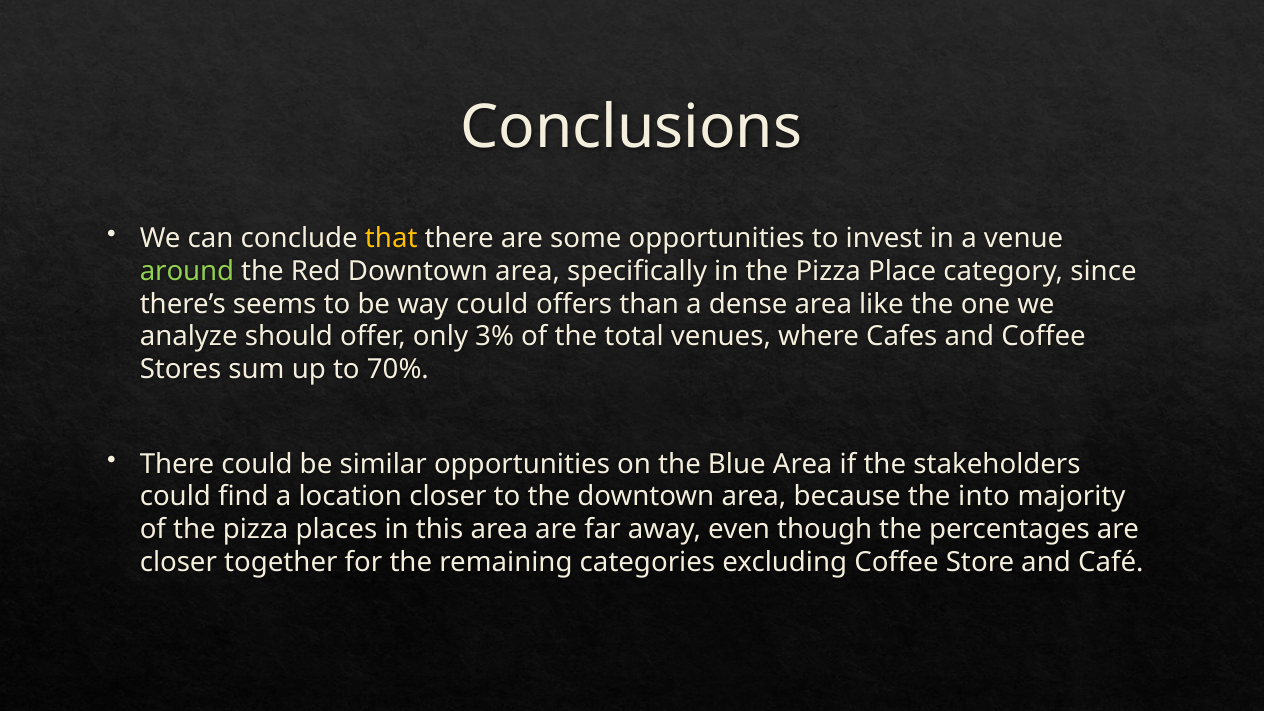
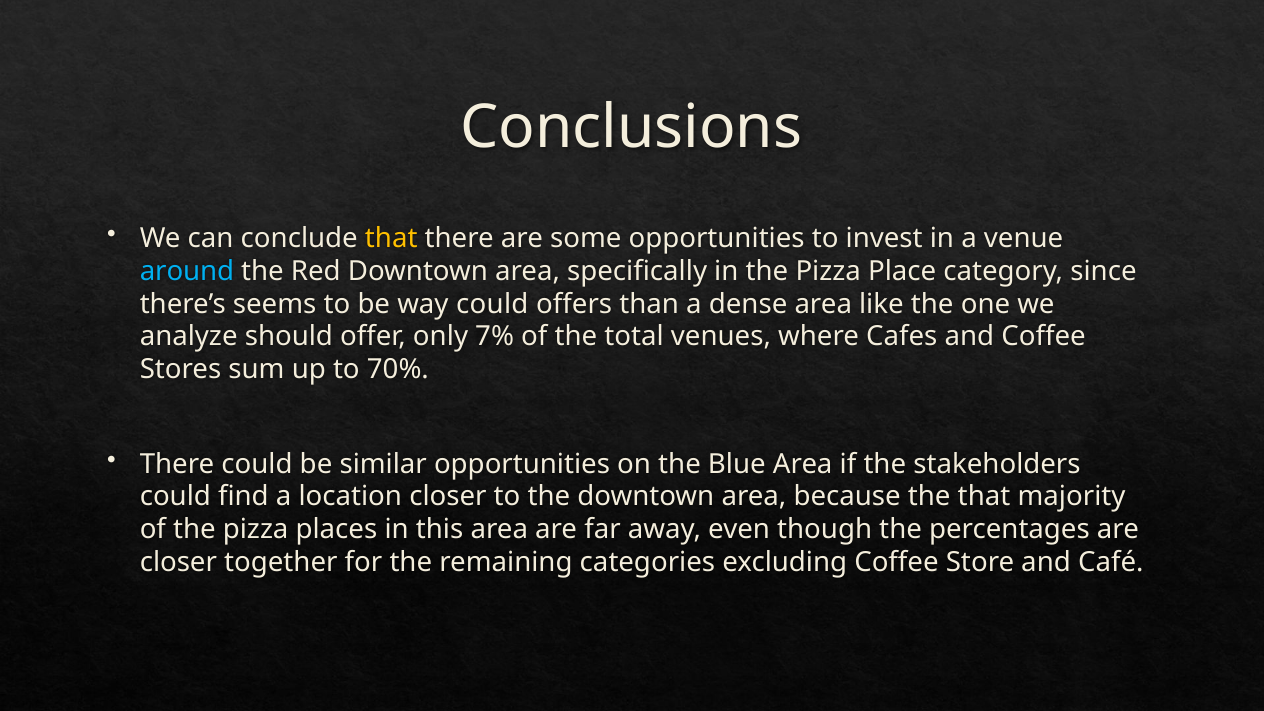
around colour: light green -> light blue
3%: 3% -> 7%
the into: into -> that
